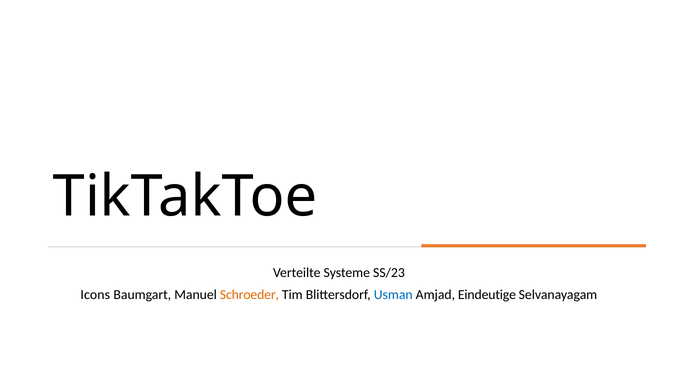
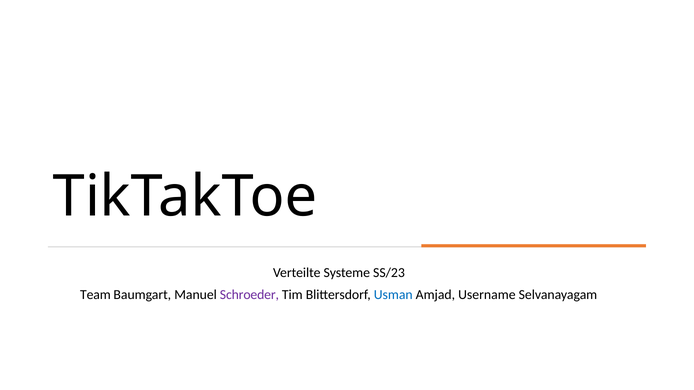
Icons: Icons -> Team
Schroeder colour: orange -> purple
Eindeutige: Eindeutige -> Username
